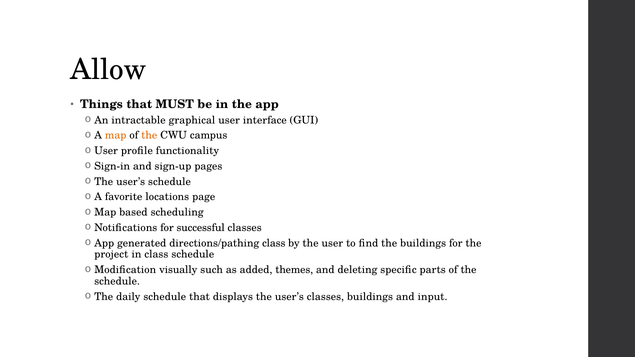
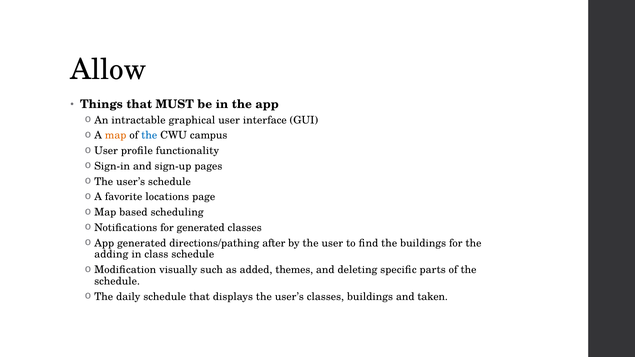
the at (149, 136) colour: orange -> blue
for successful: successful -> generated
directions/pathing class: class -> after
project: project -> adding
input: input -> taken
